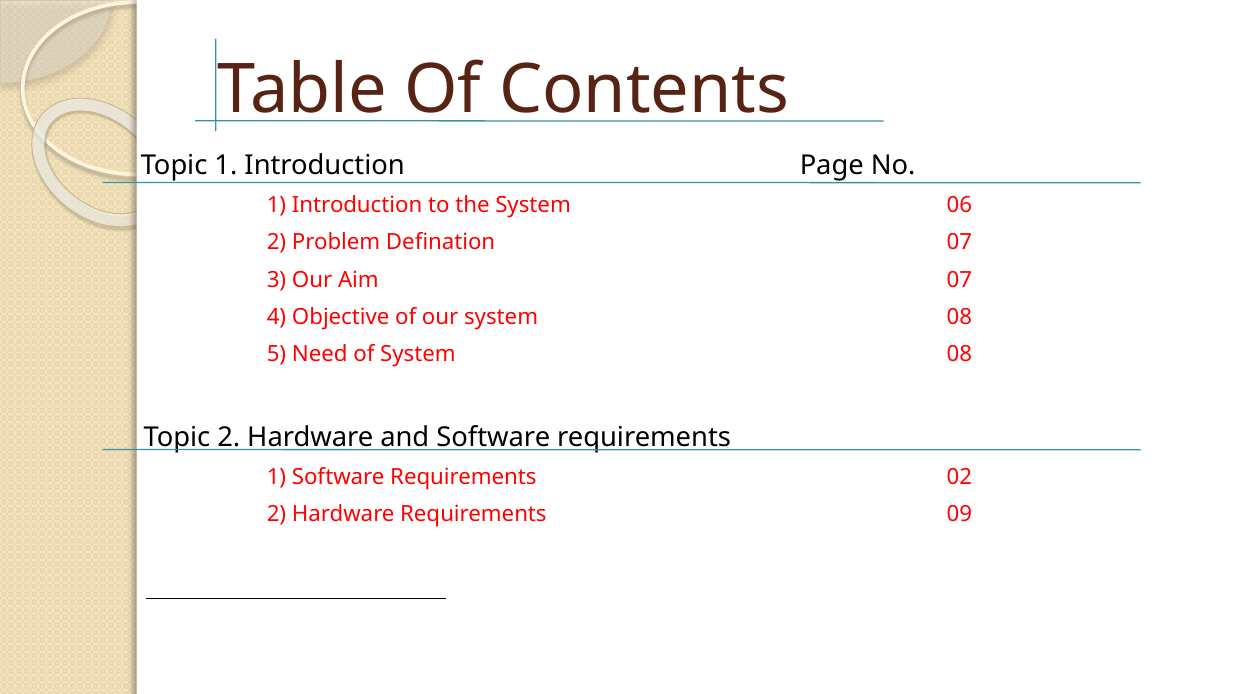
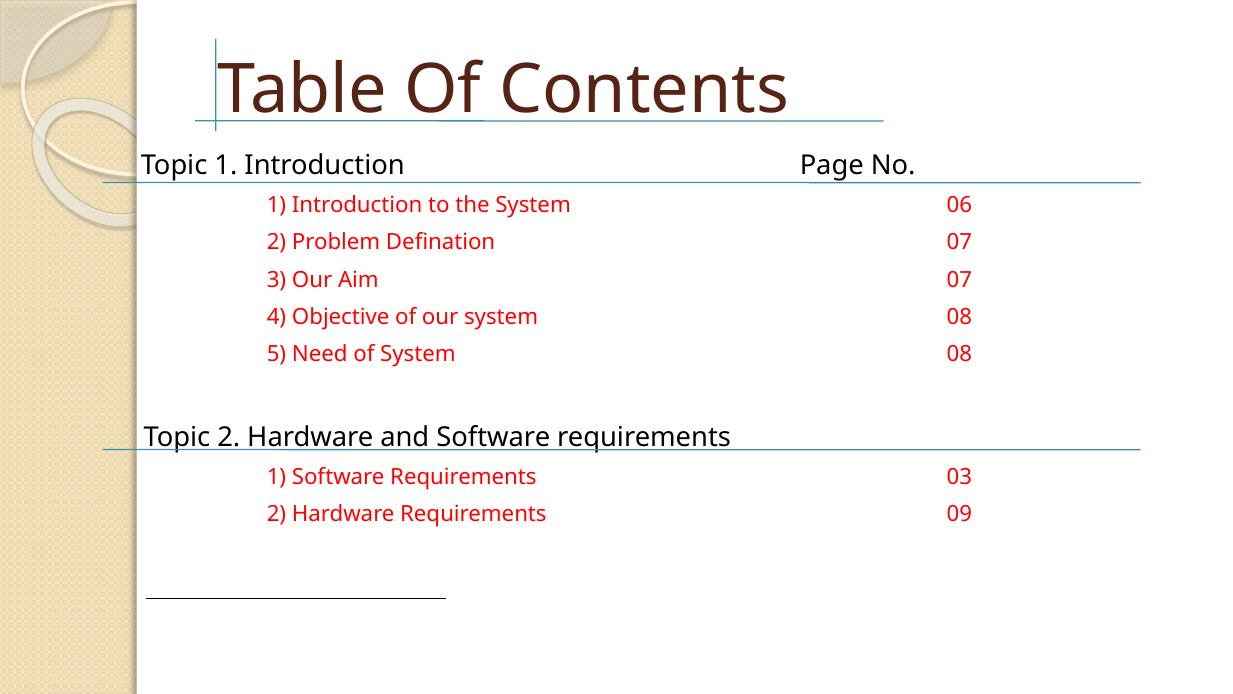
02: 02 -> 03
